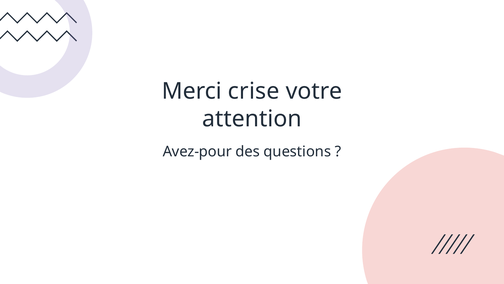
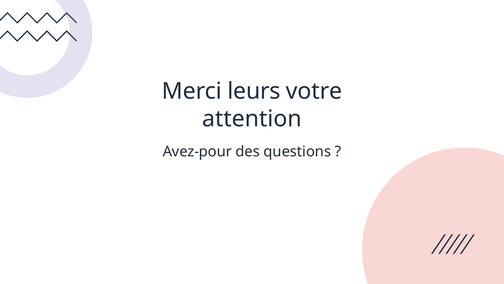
crise: crise -> leurs
